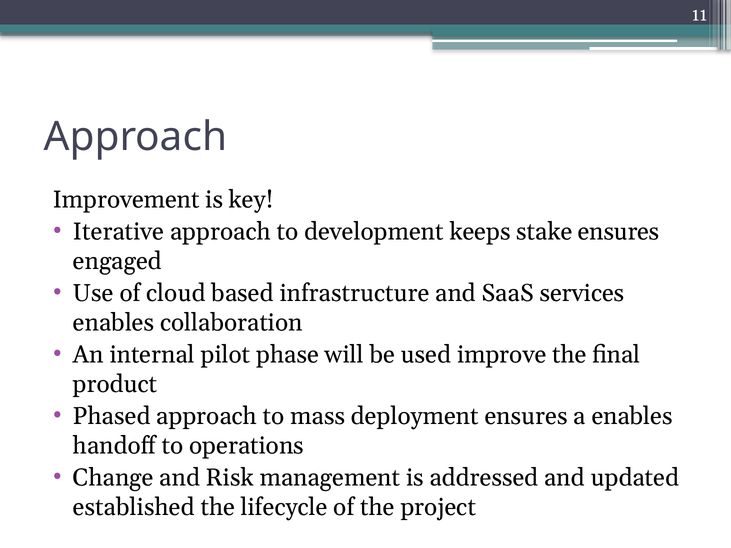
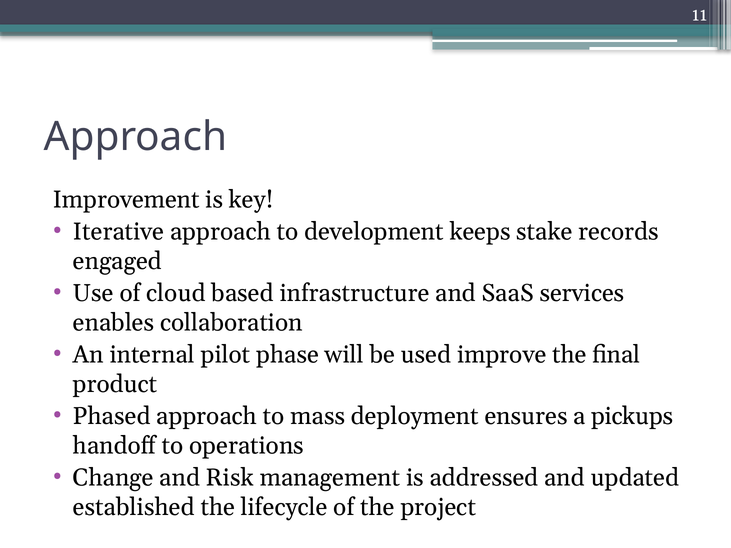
stake ensures: ensures -> records
a enables: enables -> pickups
